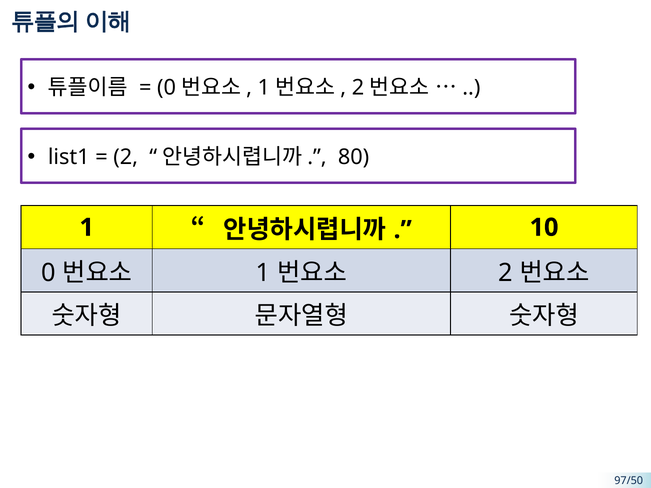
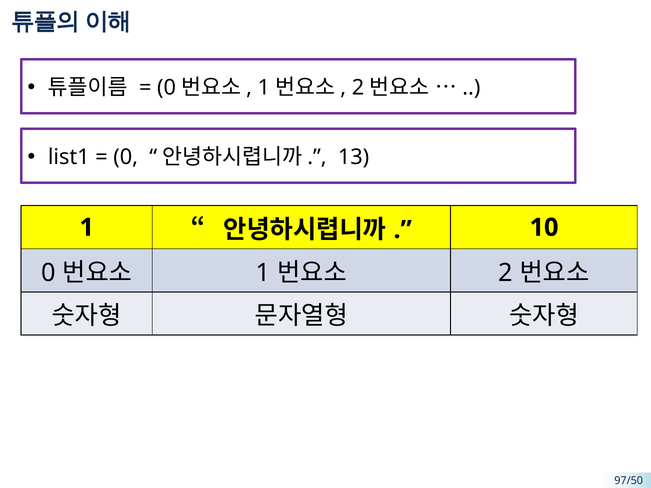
2 at (126, 157): 2 -> 0
80: 80 -> 13
